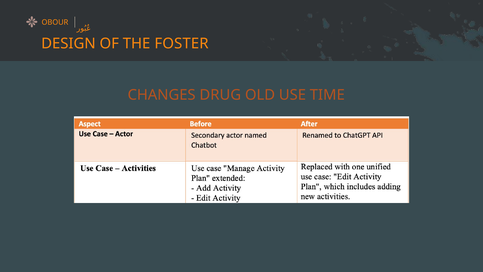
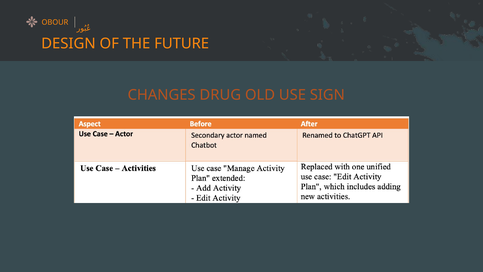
FOSTER: FOSTER -> FUTURE
TIME: TIME -> SIGN
